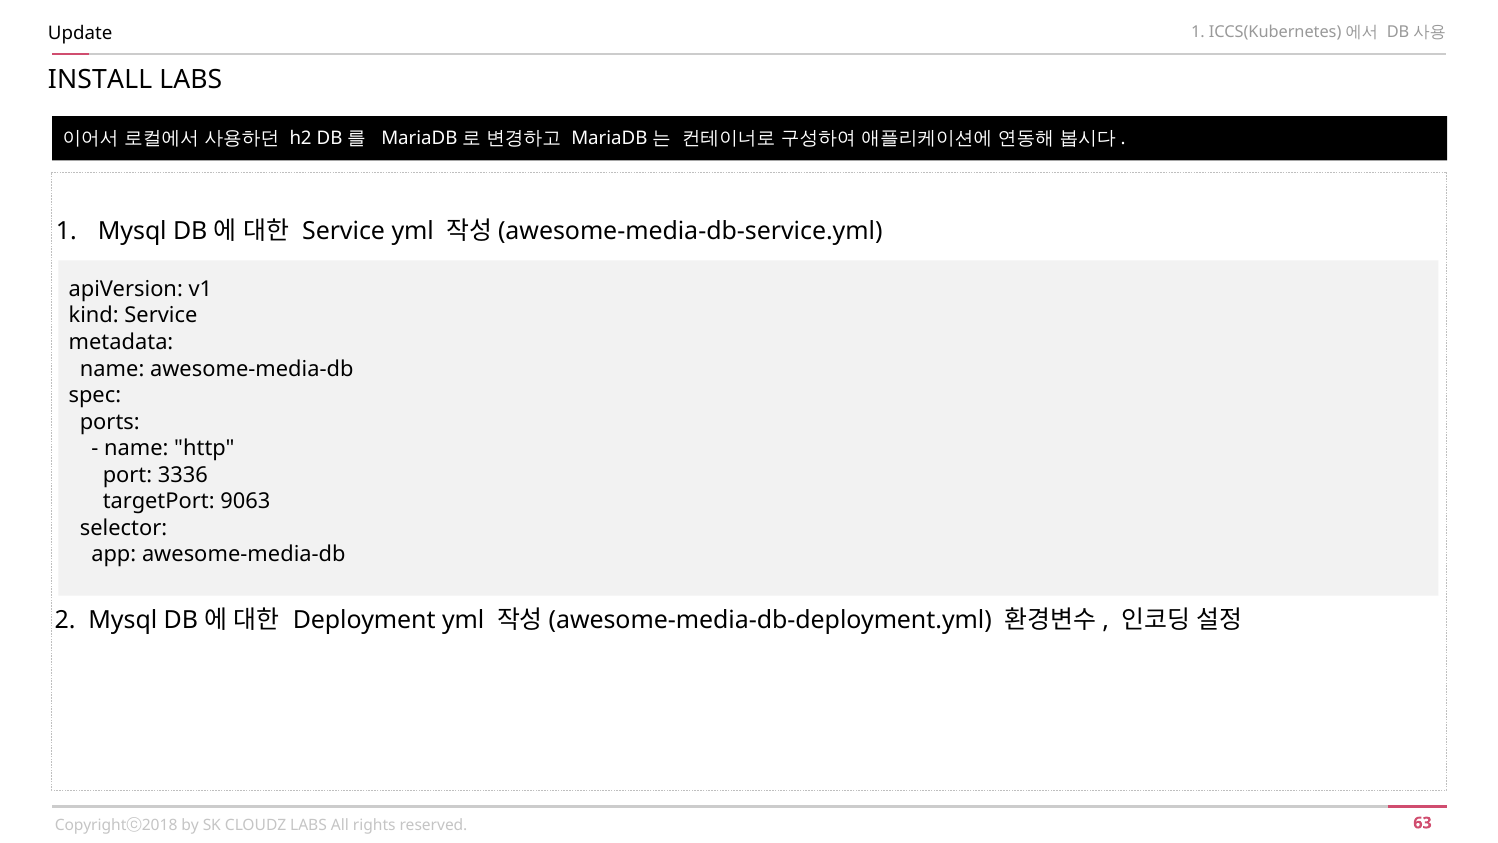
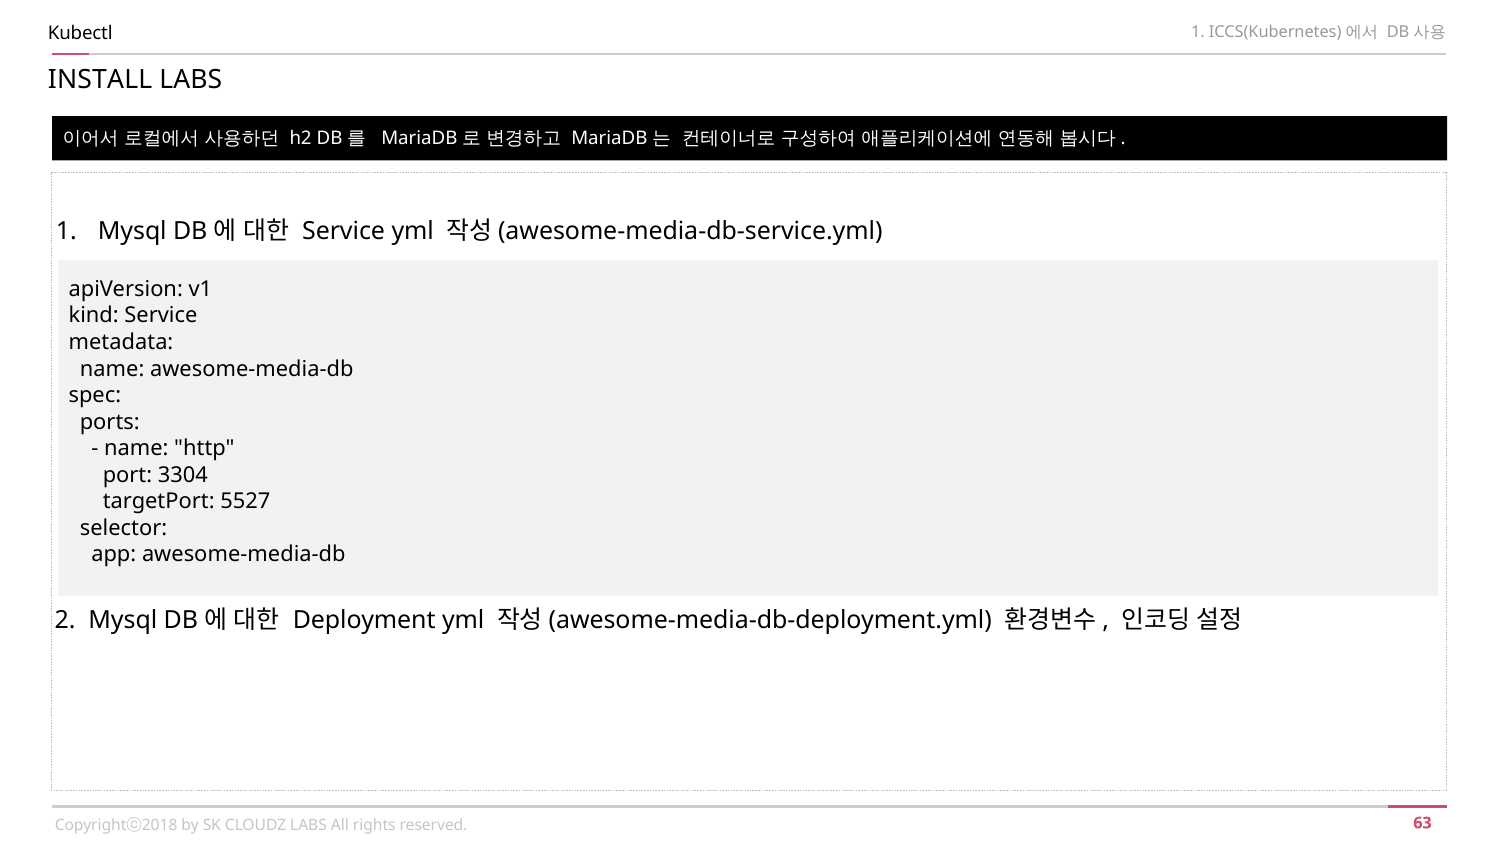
Update: Update -> Kubectl
3336: 3336 -> 3304
9063: 9063 -> 5527
